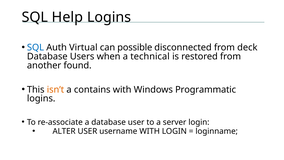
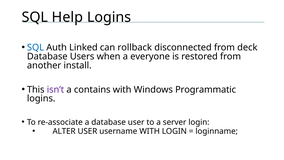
Virtual: Virtual -> Linked
possible: possible -> rollback
technical: technical -> everyone
found: found -> install
isn’t colour: orange -> purple
